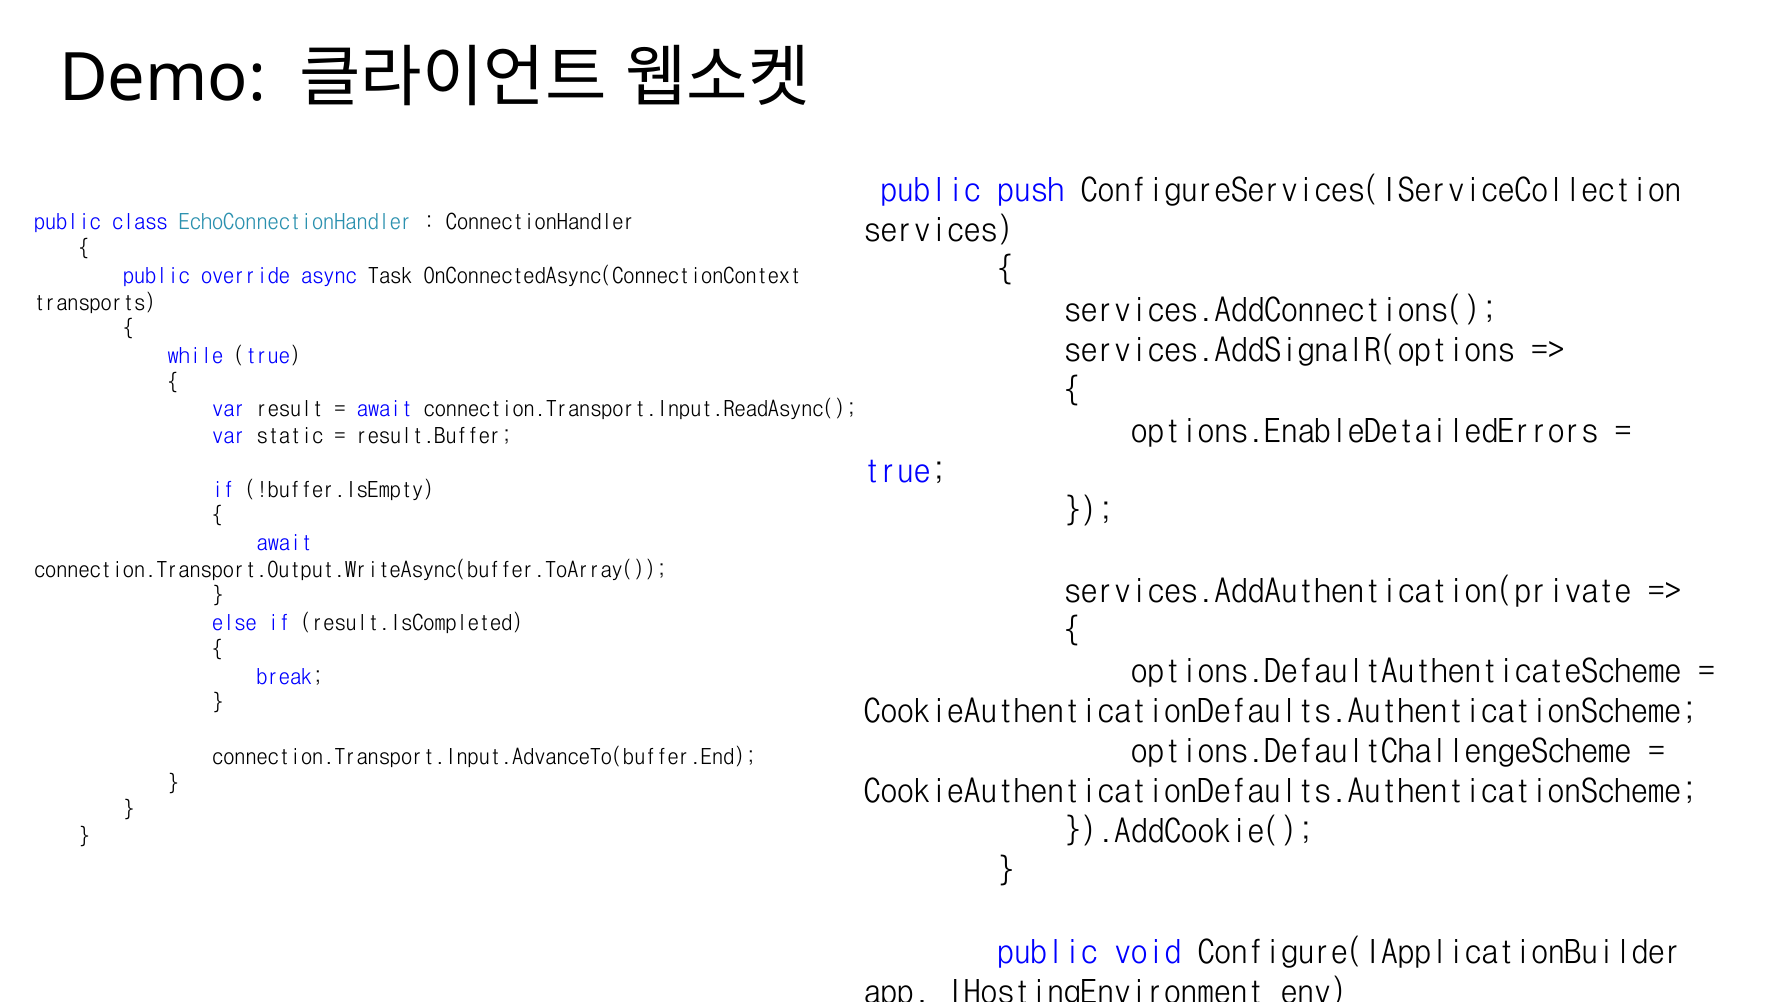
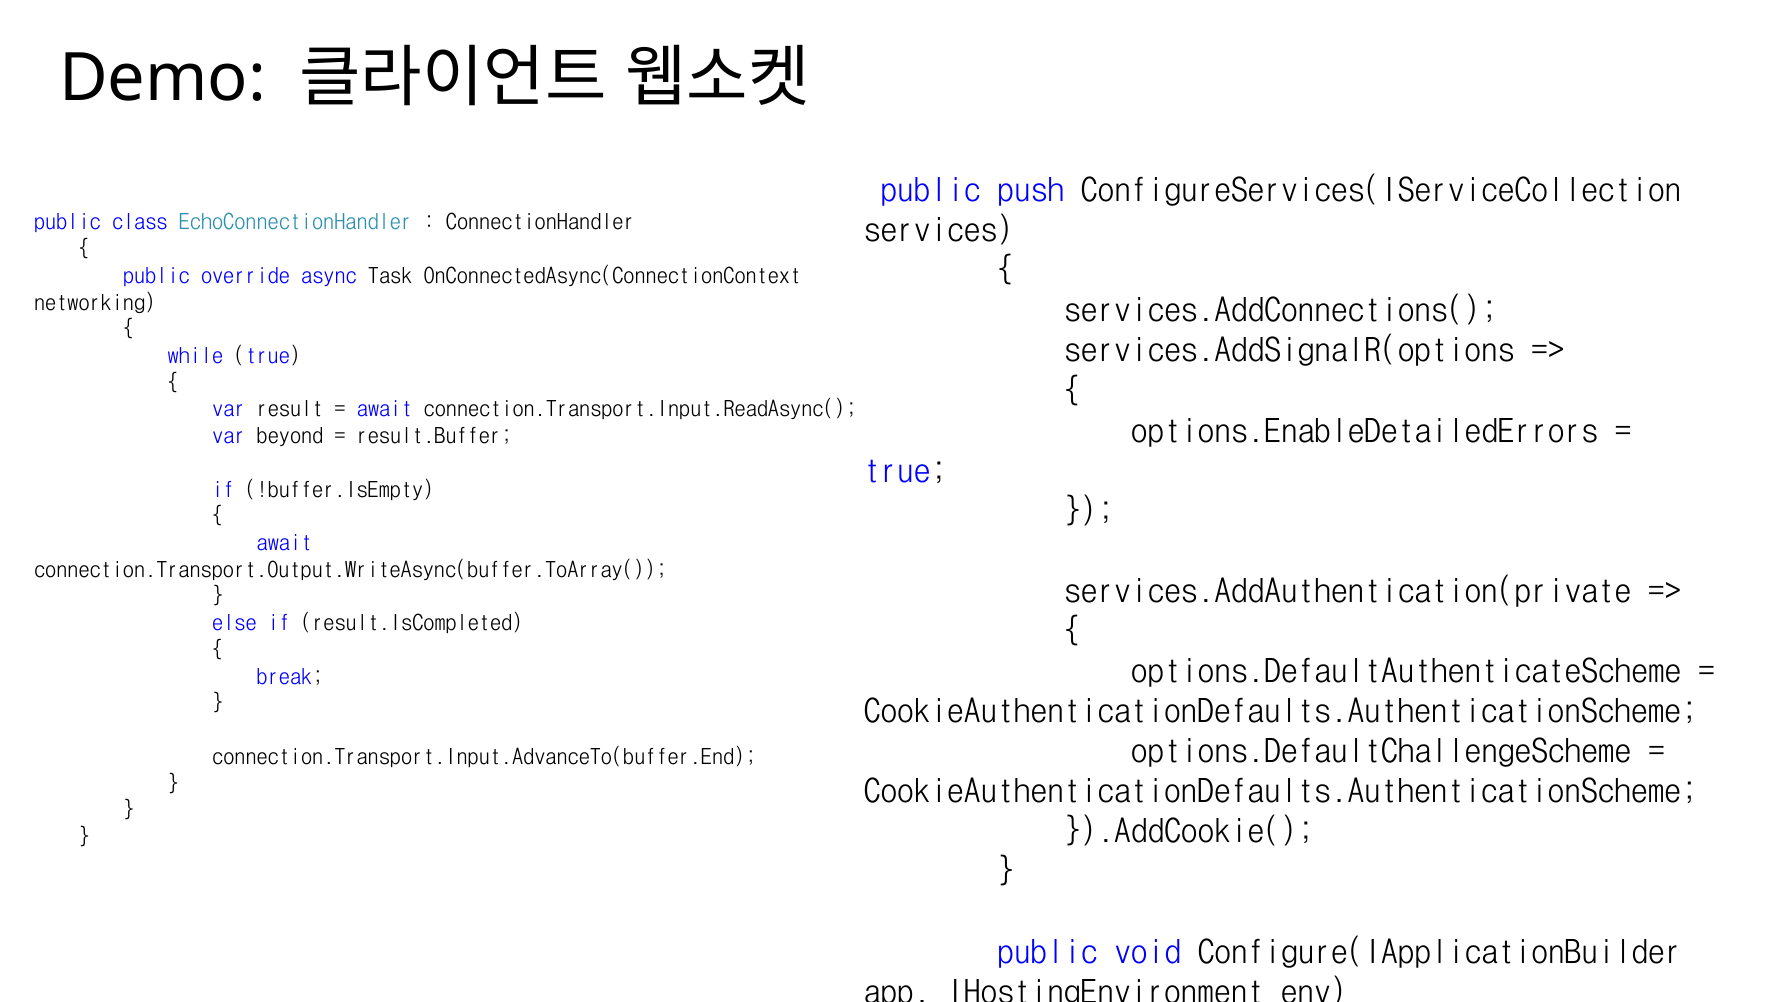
transports: transports -> networking
static: static -> beyond
